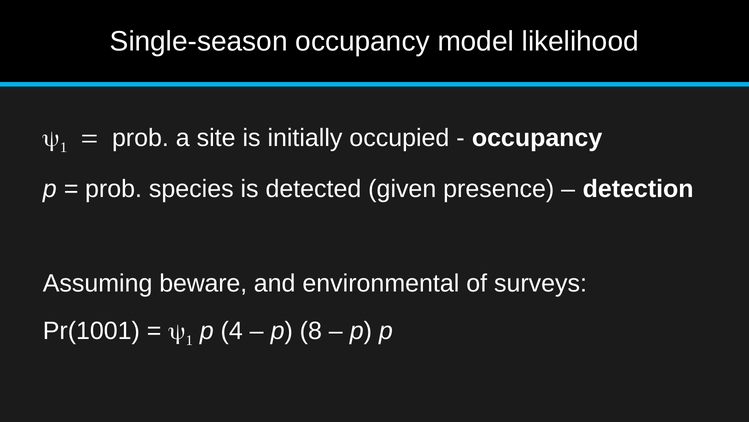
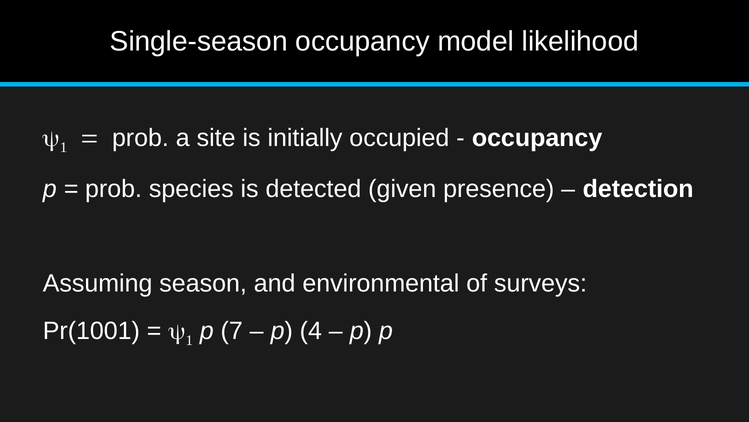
beware: beware -> season
4: 4 -> 7
8: 8 -> 4
